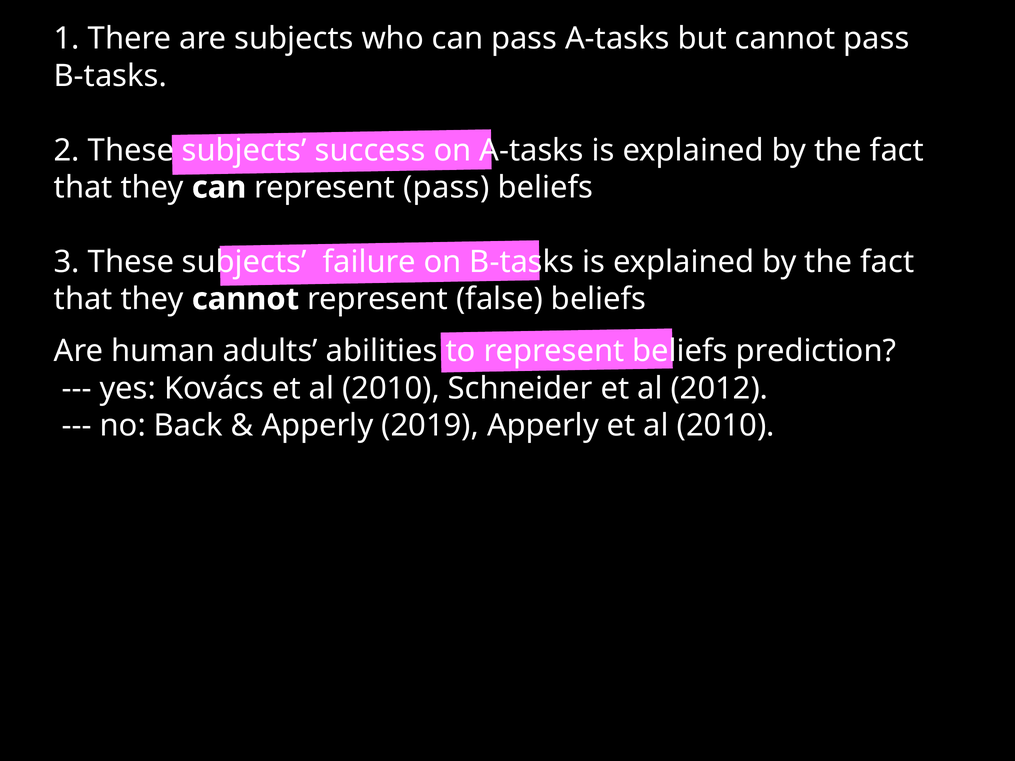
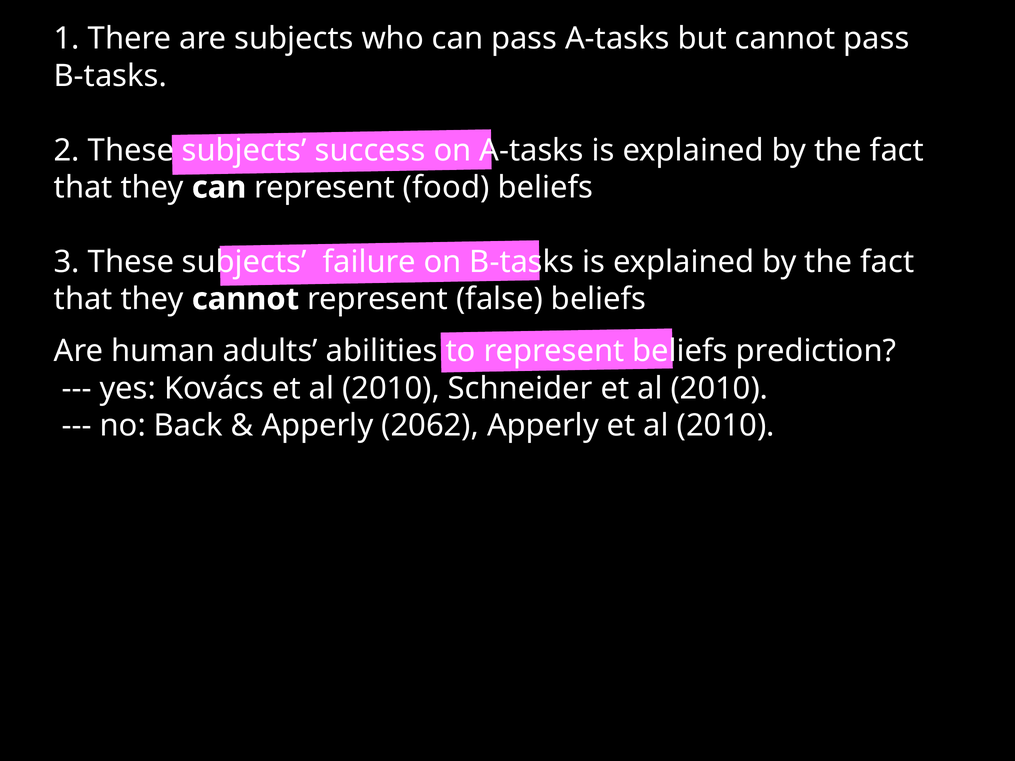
represent pass: pass -> food
Schneider et al 2012: 2012 -> 2010
2019: 2019 -> 2062
